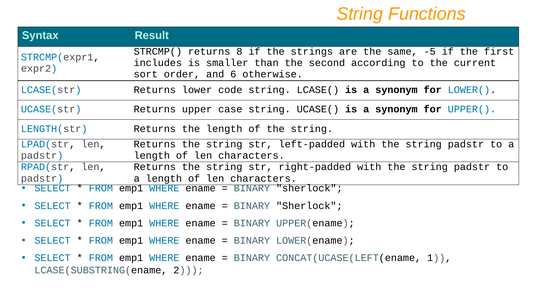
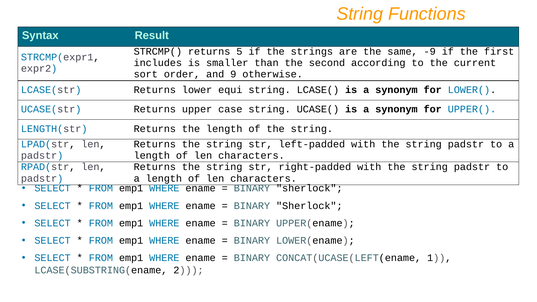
8: 8 -> 5
-5: -5 -> -9
6: 6 -> 9
code: code -> equi
